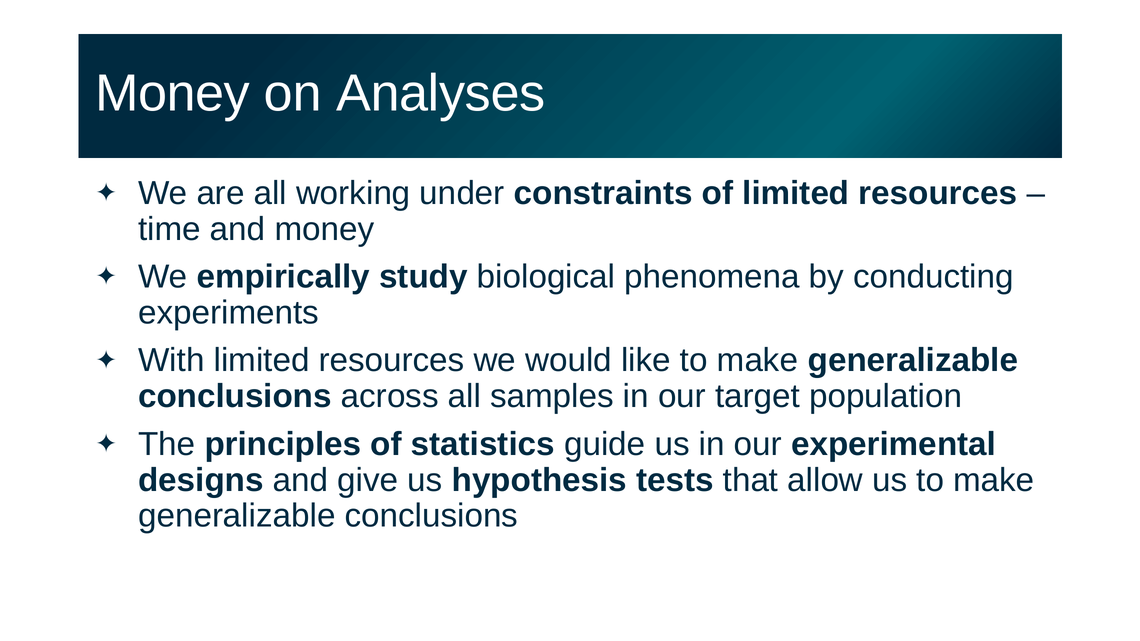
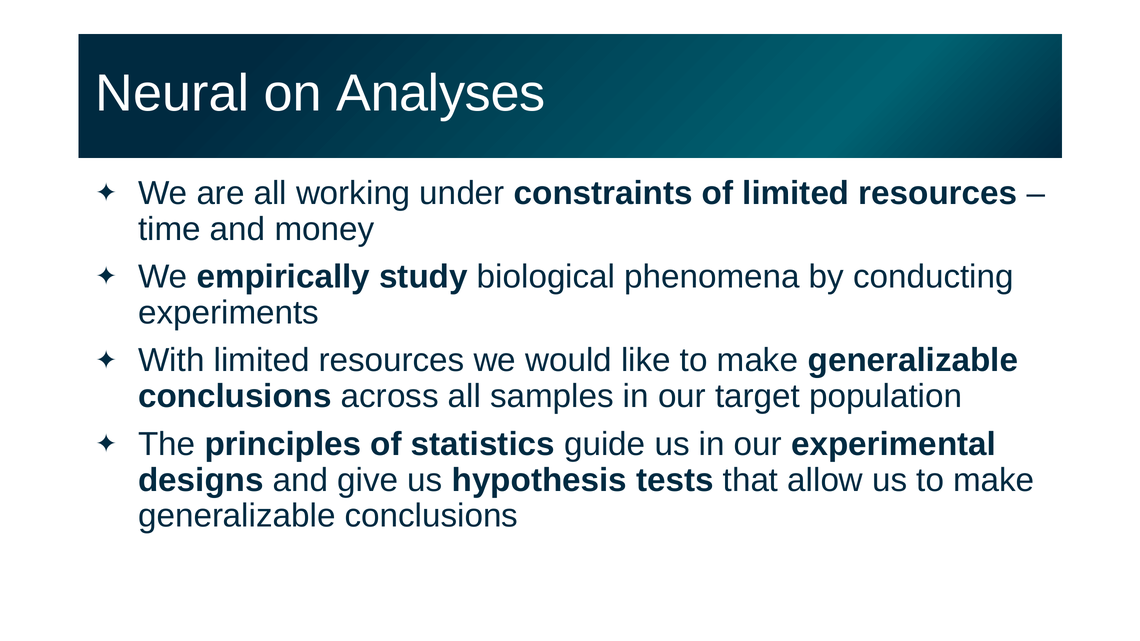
Money at (173, 94): Money -> Neural
